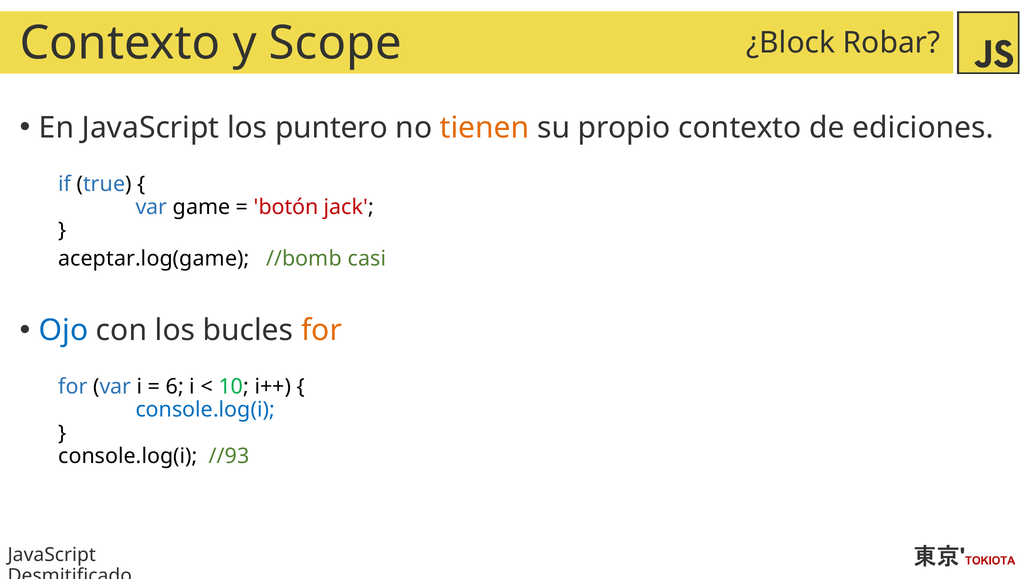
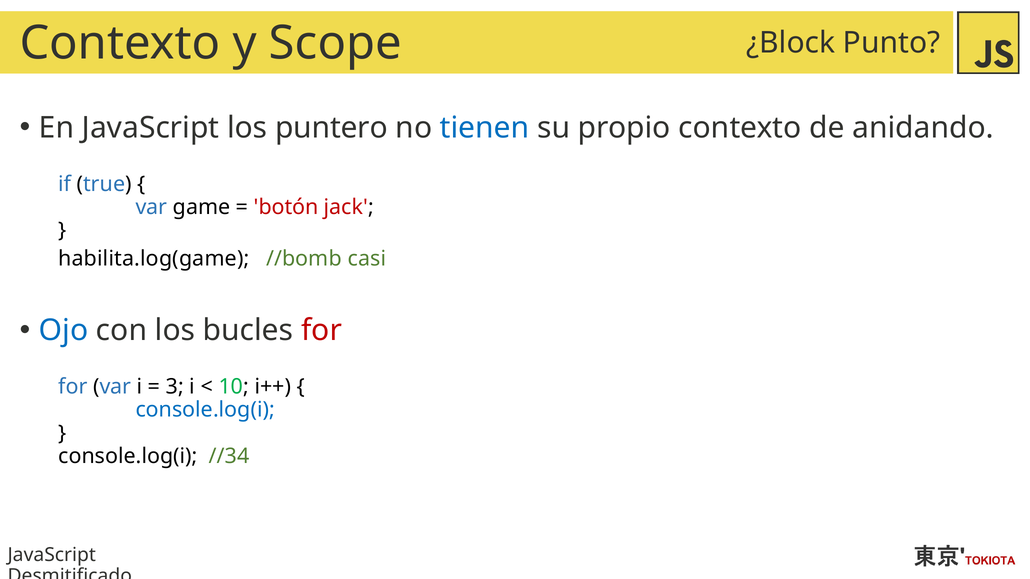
Robar: Robar -> Punto
tienen colour: orange -> blue
ediciones: ediciones -> anidando
aceptar.log(game: aceptar.log(game -> habilita.log(game
for at (322, 331) colour: orange -> red
6: 6 -> 3
//93: //93 -> //34
